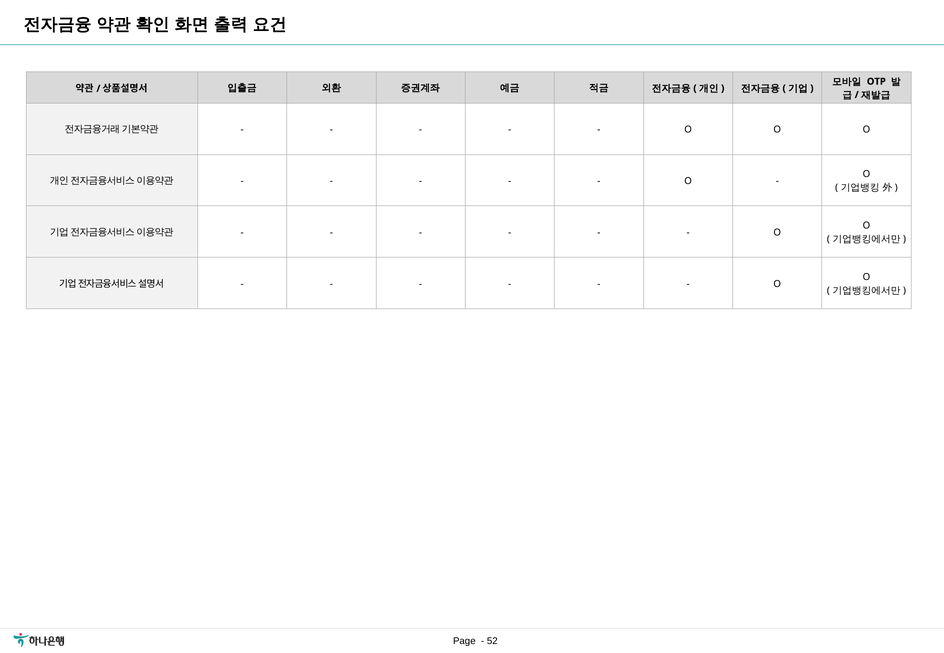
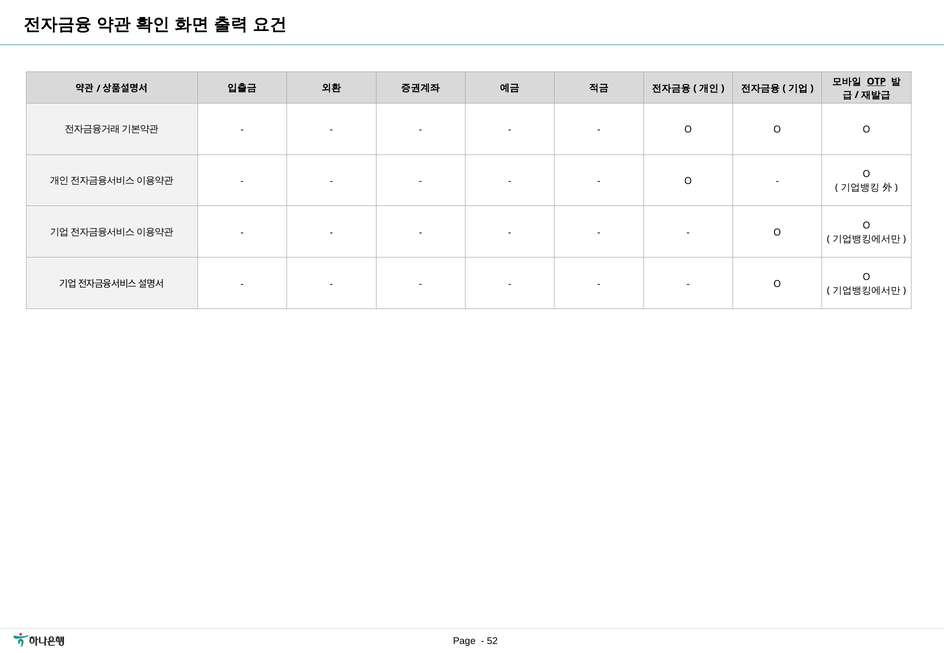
OTP underline: none -> present
